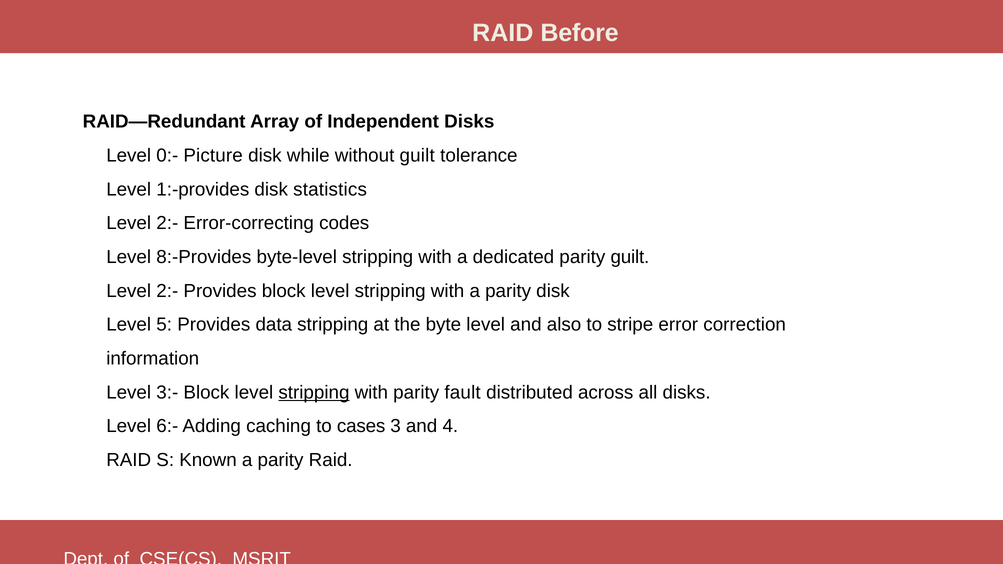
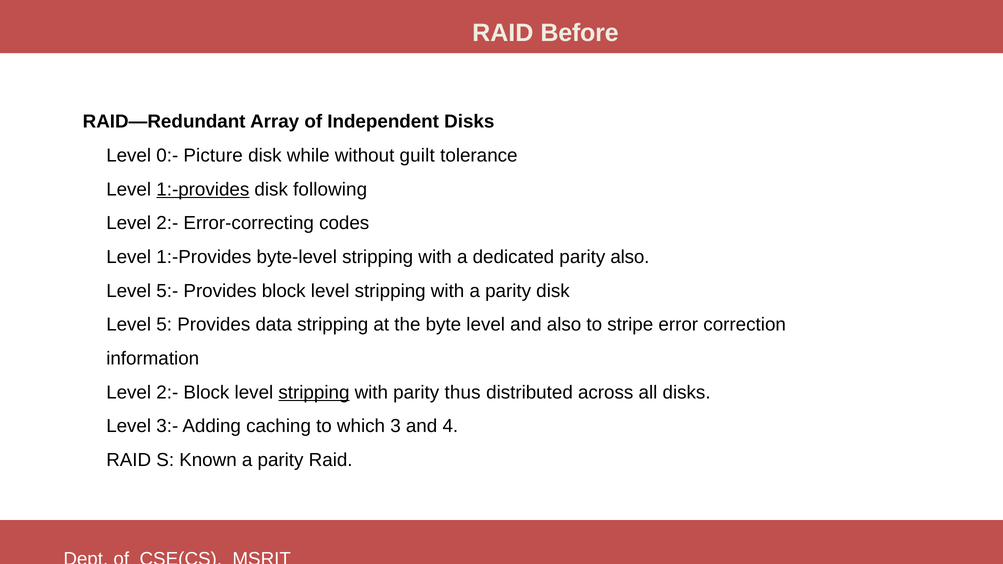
1:-provides at (203, 189) underline: none -> present
statistics: statistics -> following
8:-Provides at (204, 257): 8:-Provides -> 1:-Provides
parity guilt: guilt -> also
2:- at (167, 291): 2:- -> 5:-
3:- at (167, 392): 3:- -> 2:-
fault: fault -> thus
6:-: 6:- -> 3:-
cases: cases -> which
